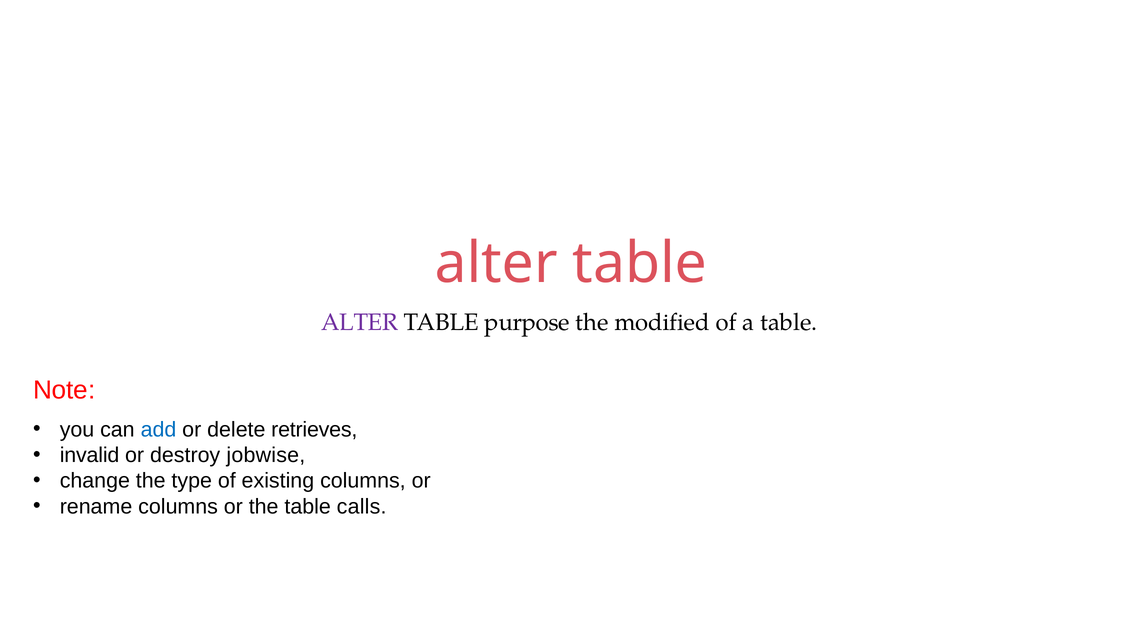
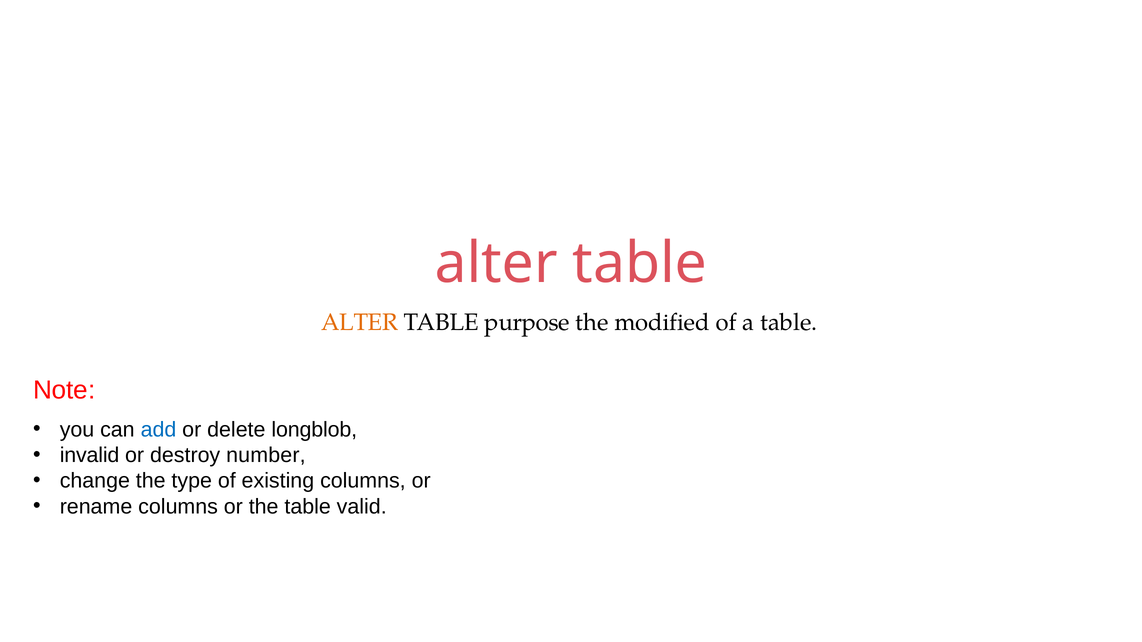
ALTER at (360, 323) colour: purple -> orange
retrieves: retrieves -> longblob
jobwise: jobwise -> number
calls: calls -> valid
